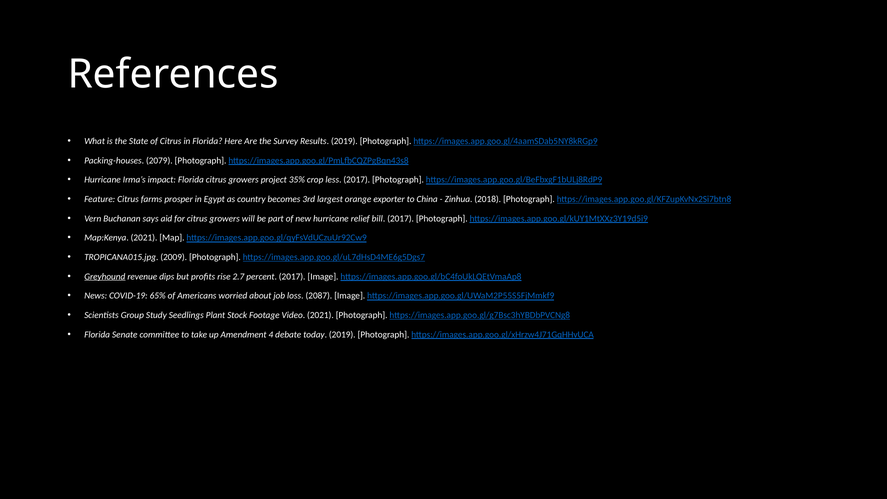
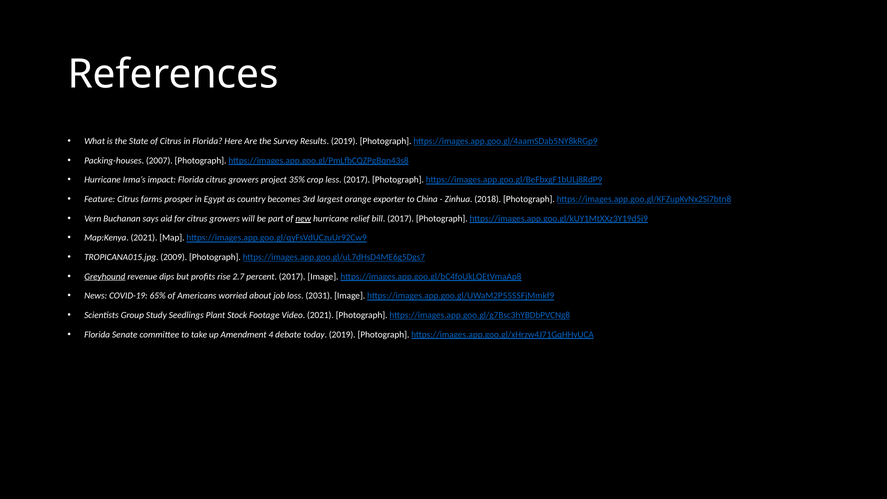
2079: 2079 -> 2007
new underline: none -> present
2087: 2087 -> 2031
